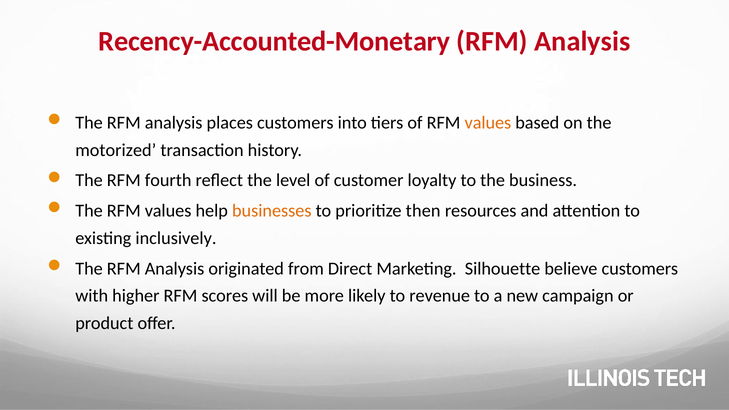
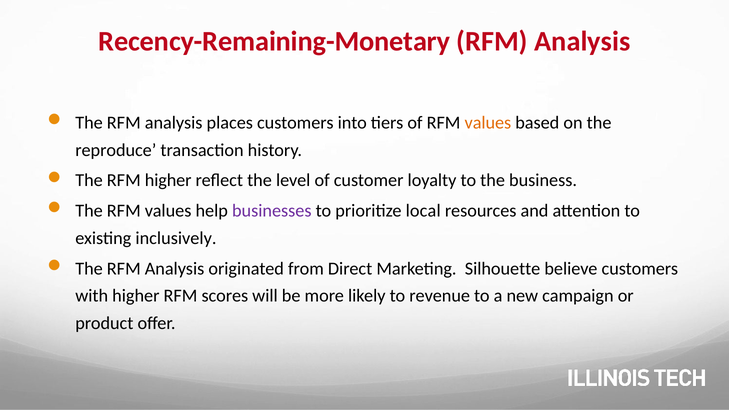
Recency-Accounted-Monetary: Recency-Accounted-Monetary -> Recency-Remaining-Monetary
motorized: motorized -> reproduce
RFM fourth: fourth -> higher
businesses colour: orange -> purple
then: then -> local
